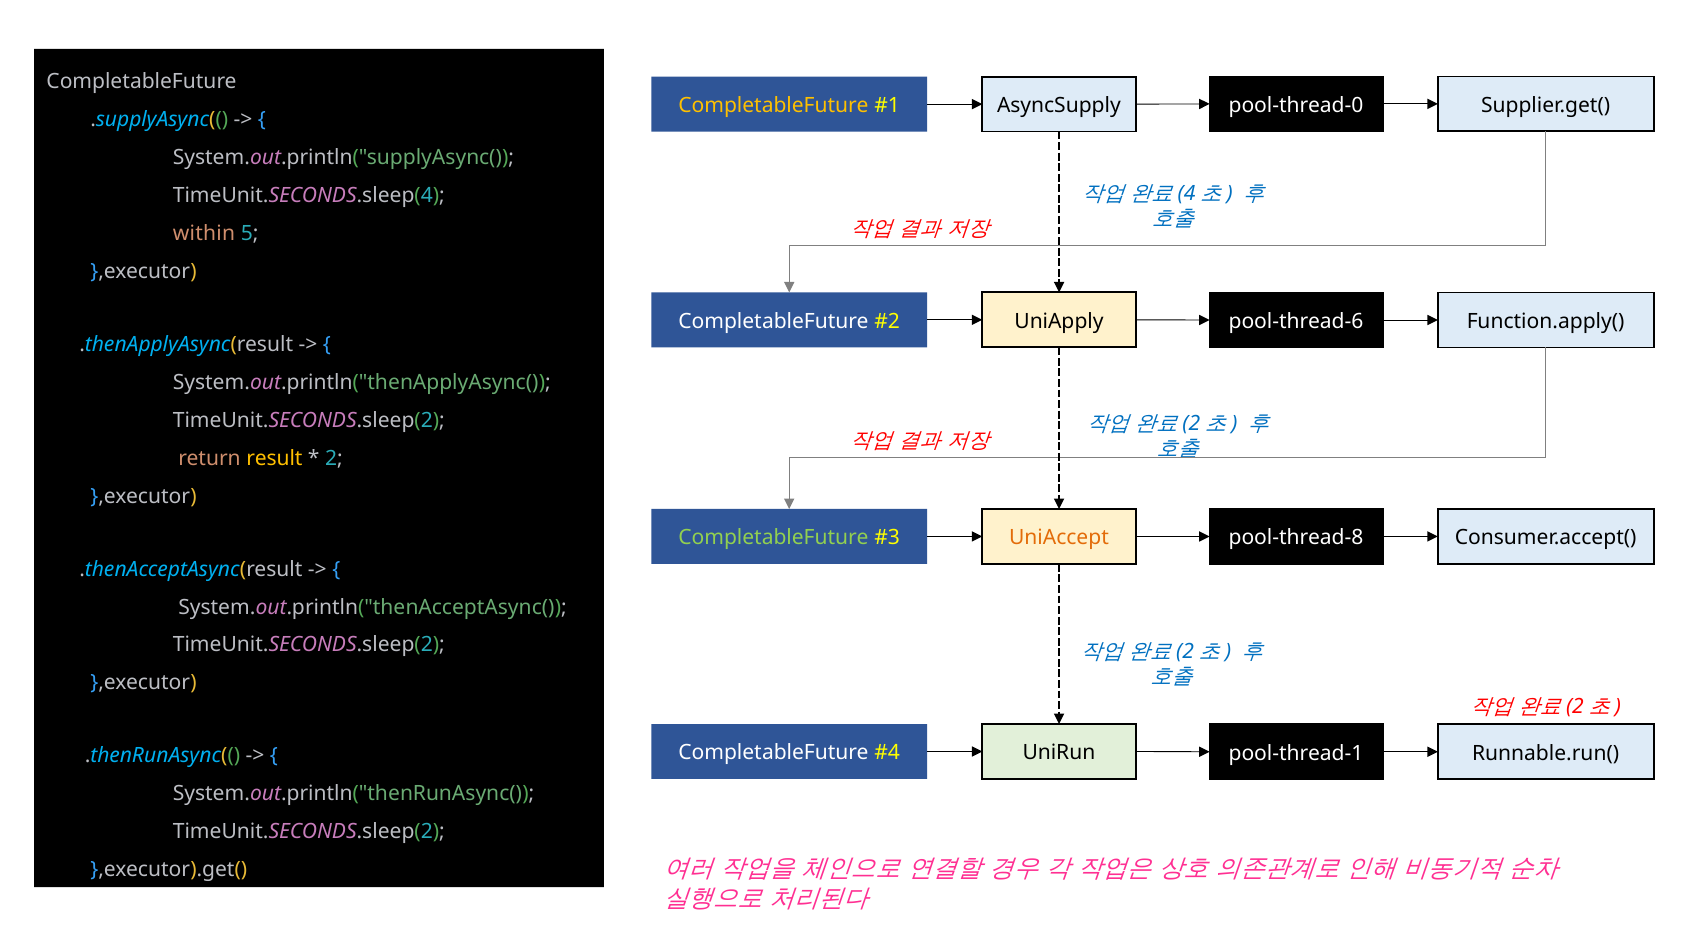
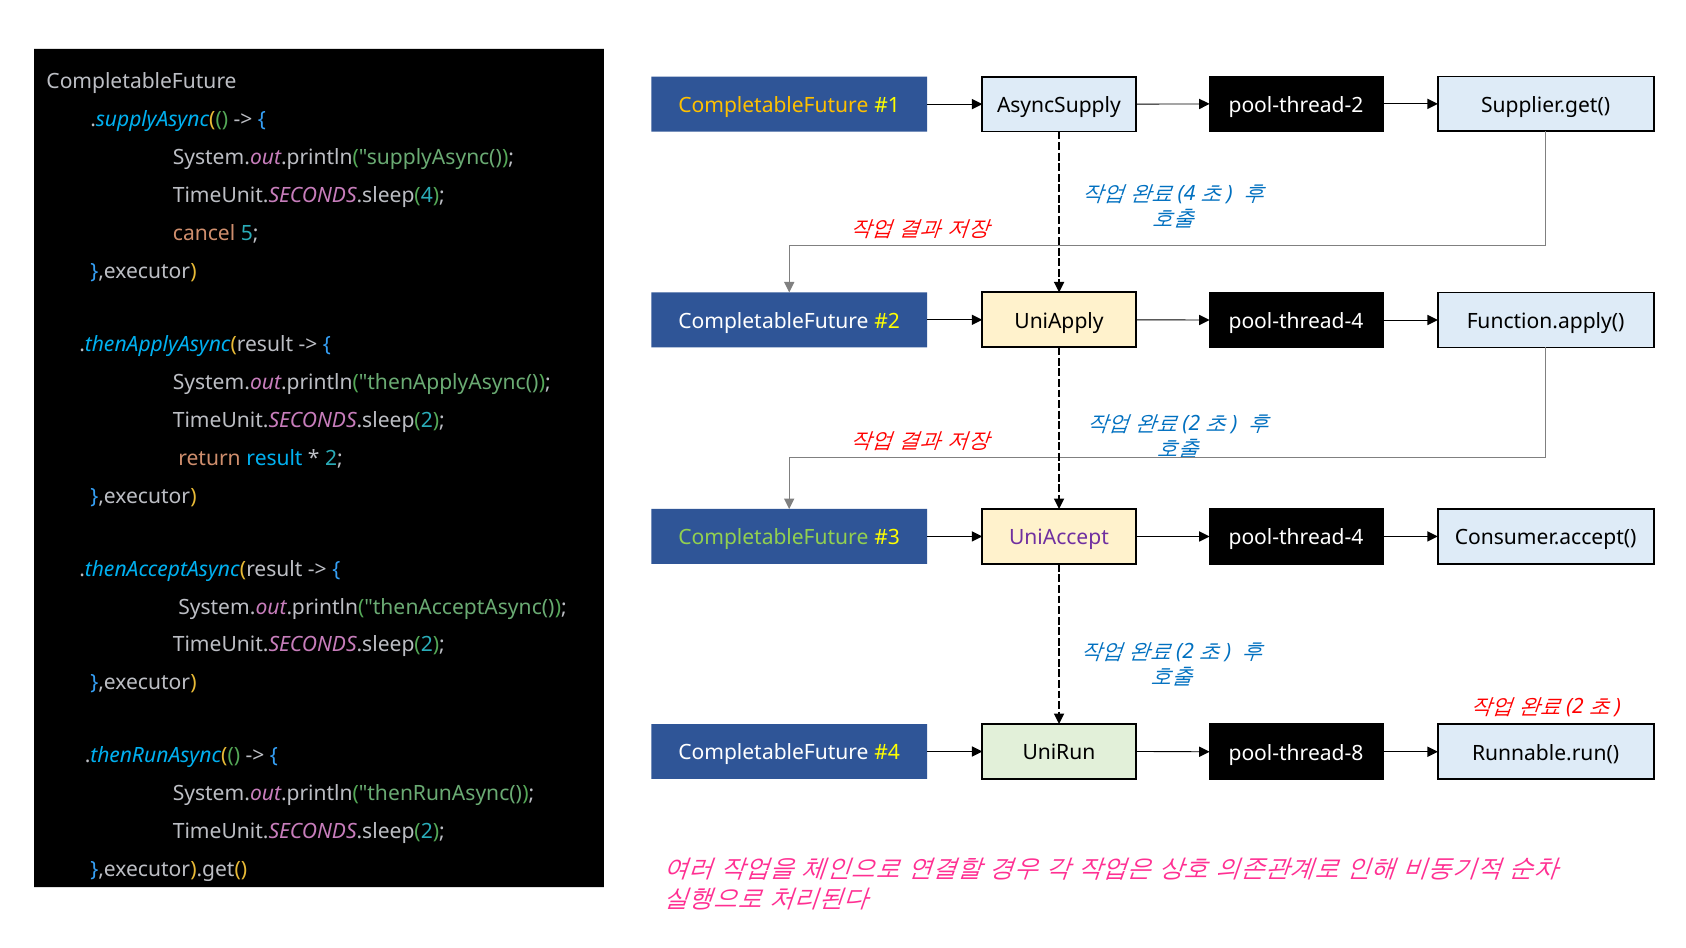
pool-thread-0: pool-thread-0 -> pool-thread-2
within: within -> cancel
pool-thread-6 at (1296, 322): pool-thread-6 -> pool-thread-4
result colour: yellow -> light blue
UniAccept colour: orange -> purple
pool-thread-8 at (1296, 538): pool-thread-8 -> pool-thread-4
pool-thread-1: pool-thread-1 -> pool-thread-8
